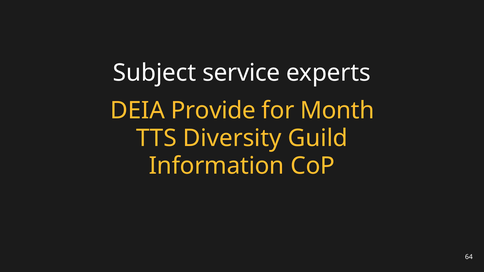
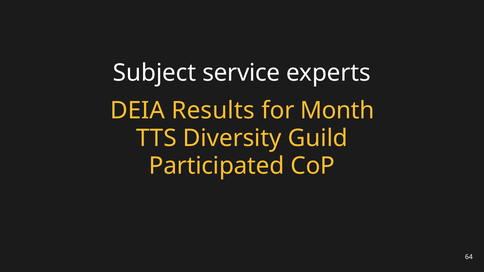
Provide: Provide -> Results
Information: Information -> Participated
